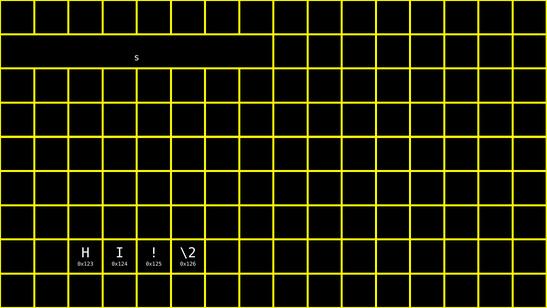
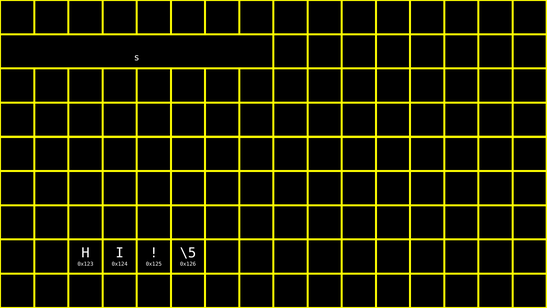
\2: \2 -> \5
